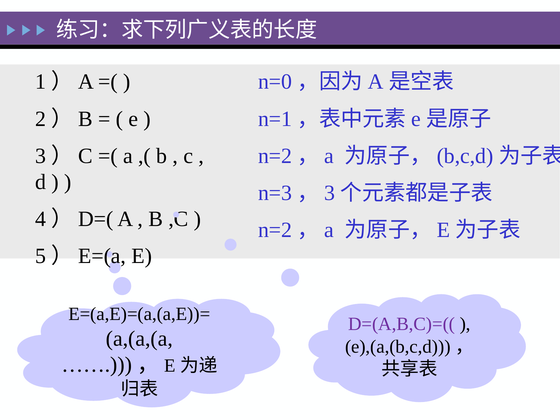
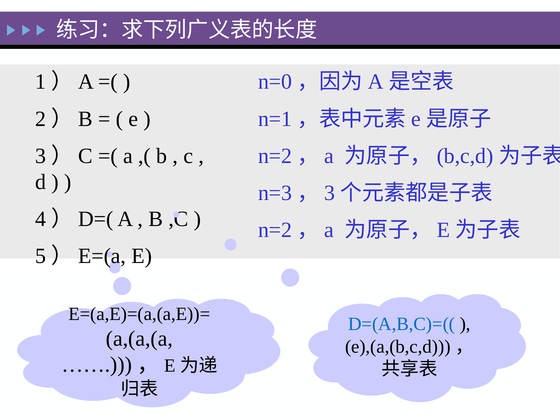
D=(A,B,C)=(( colour: purple -> blue
